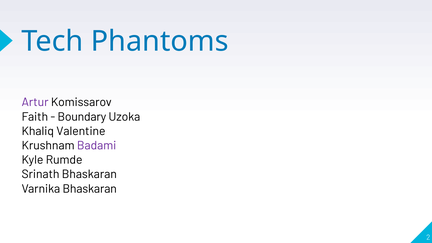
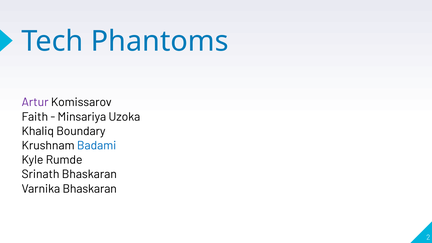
Boundary: Boundary -> Minsariya
Valentine: Valentine -> Boundary
Badami colour: purple -> blue
